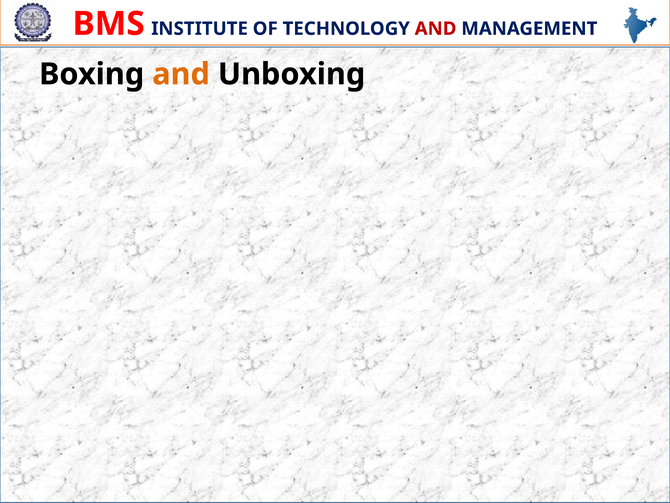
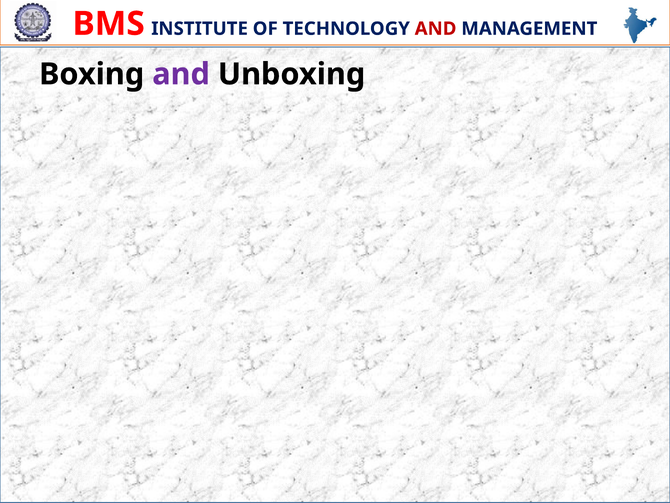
and at (181, 74) colour: orange -> purple
